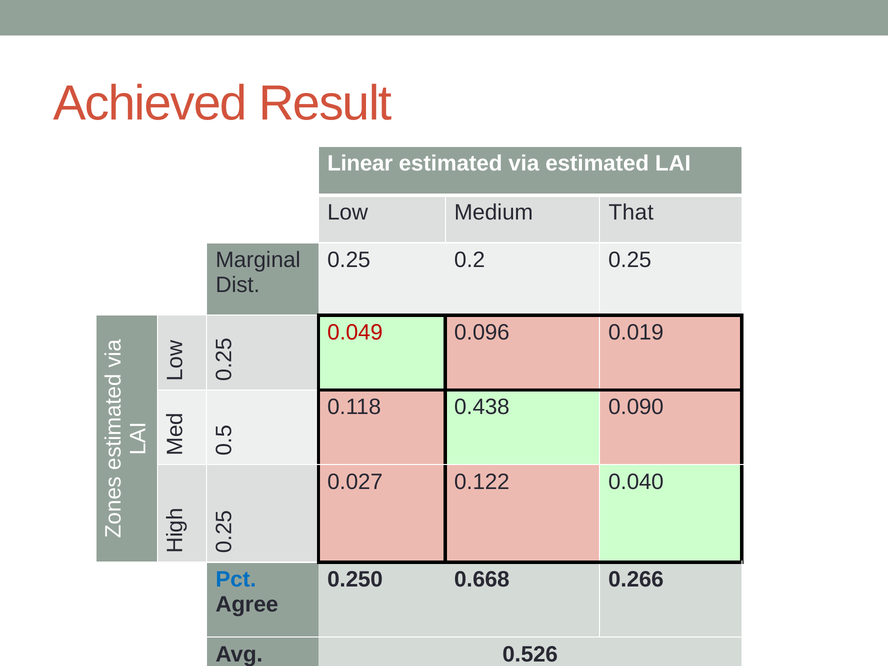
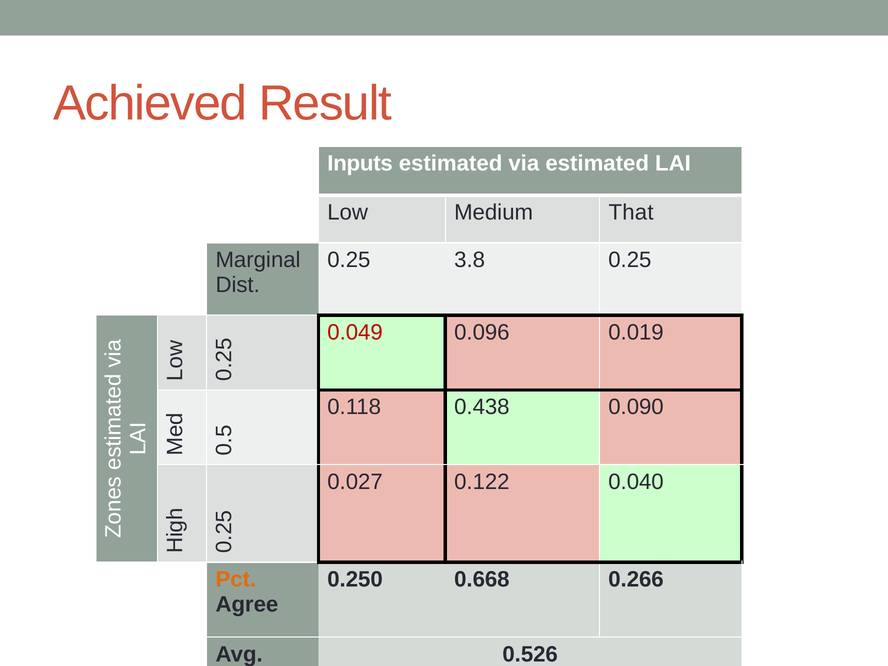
Linear: Linear -> Inputs
0.2: 0.2 -> 3.8
Pct colour: blue -> orange
